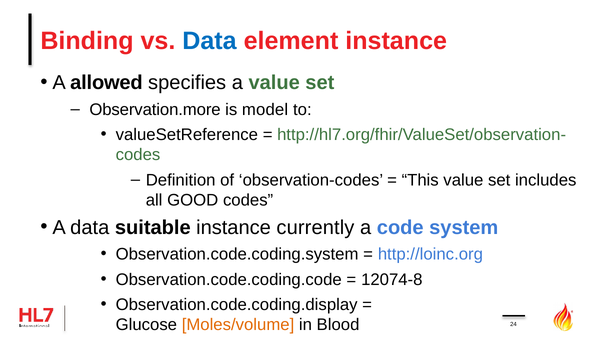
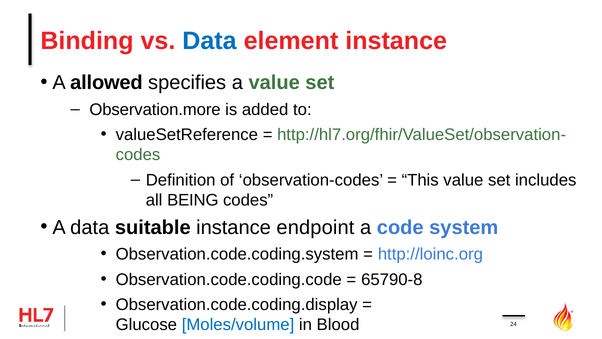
model: model -> added
GOOD: GOOD -> BEING
currently: currently -> endpoint
12074-8: 12074-8 -> 65790-8
Moles/volume colour: orange -> blue
